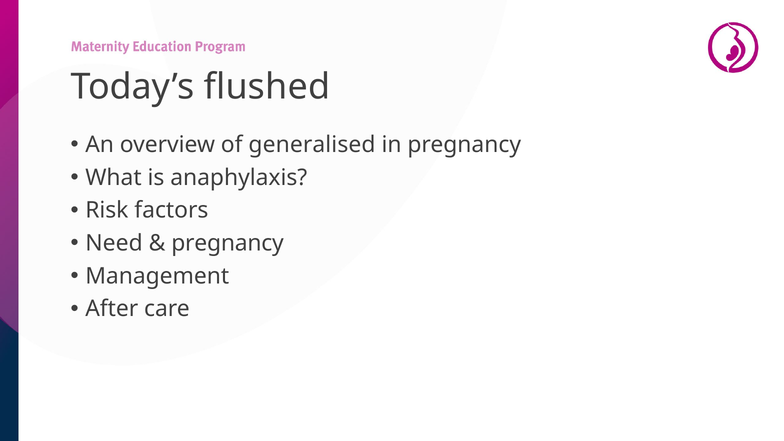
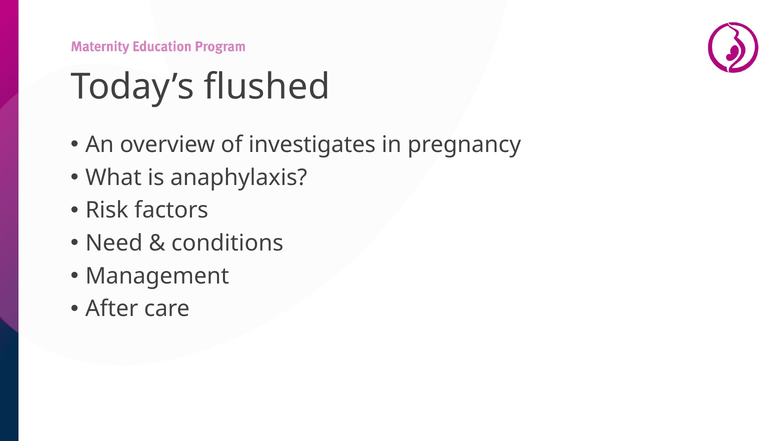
generalised: generalised -> investigates
pregnancy at (228, 243): pregnancy -> conditions
